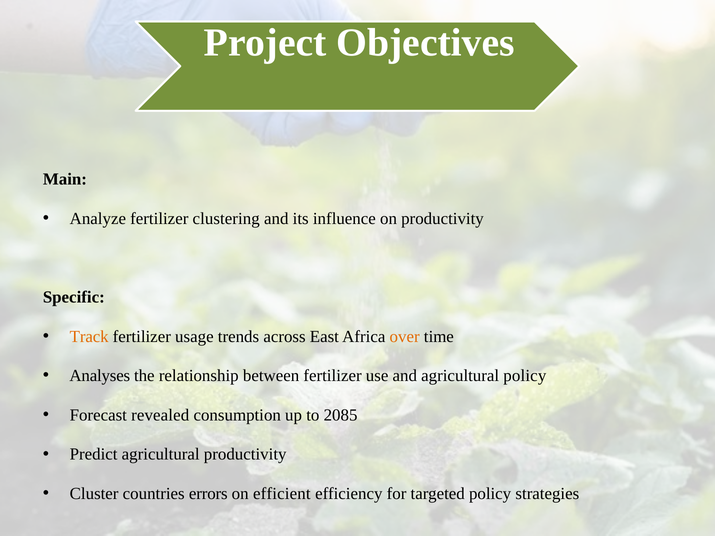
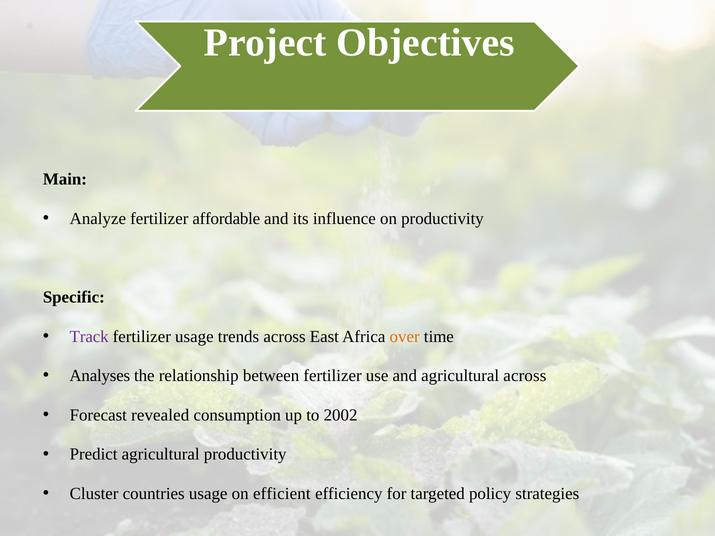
clustering: clustering -> affordable
Track colour: orange -> purple
agricultural policy: policy -> across
2085: 2085 -> 2002
countries errors: errors -> usage
